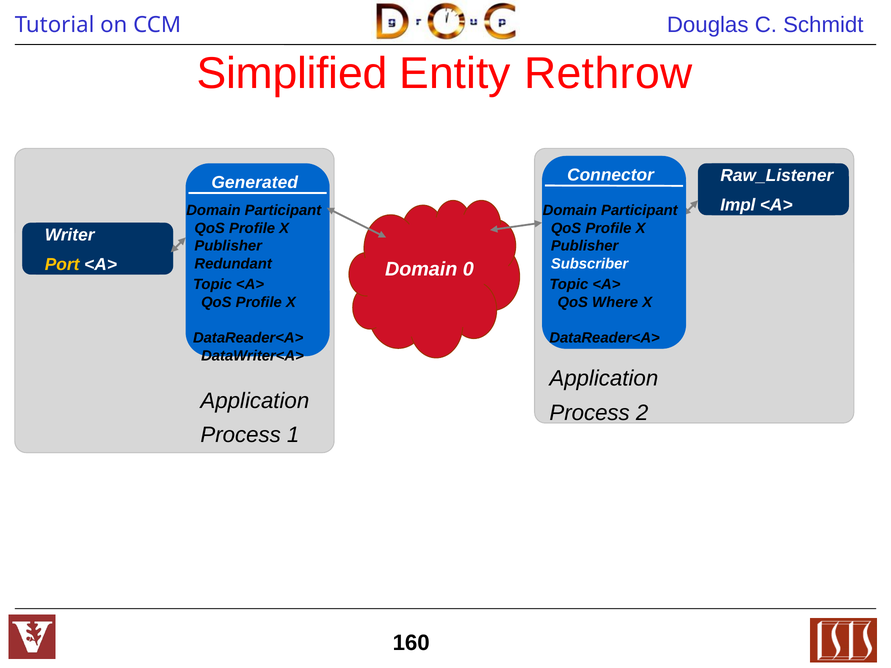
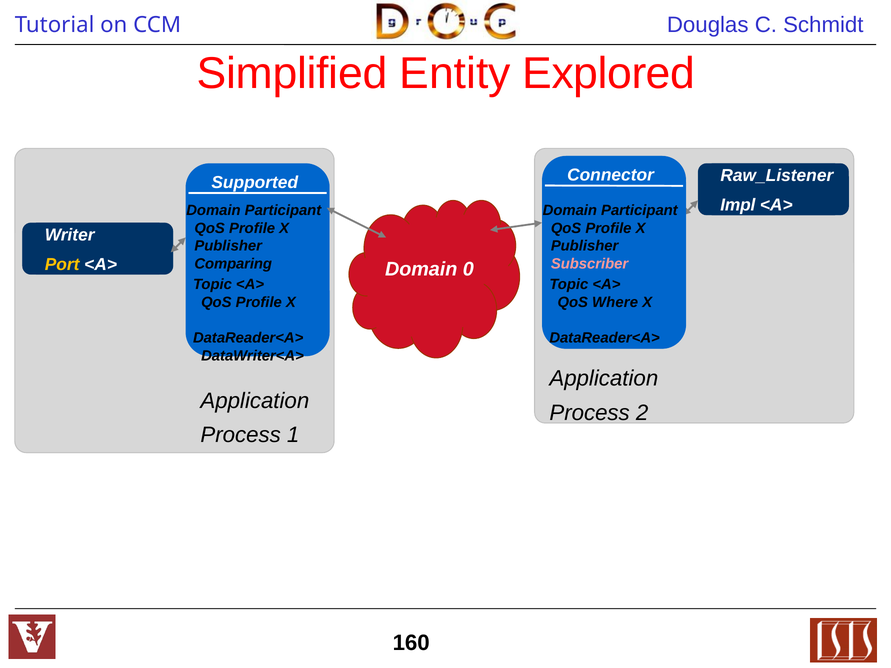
Rethrow: Rethrow -> Explored
Generated: Generated -> Supported
Redundant: Redundant -> Comparing
Subscriber colour: white -> pink
